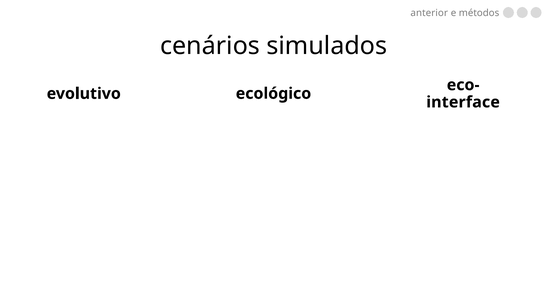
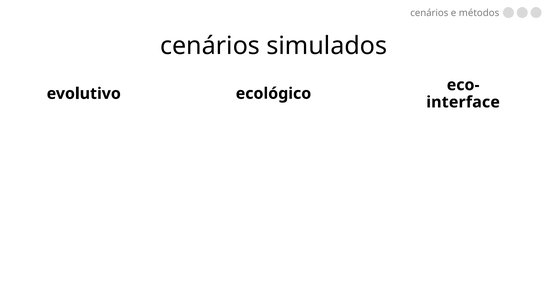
anterior at (429, 13): anterior -> cenários
